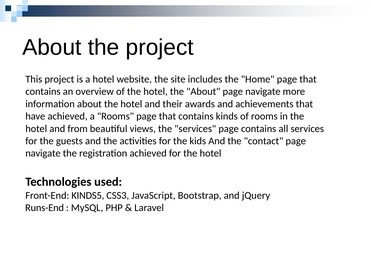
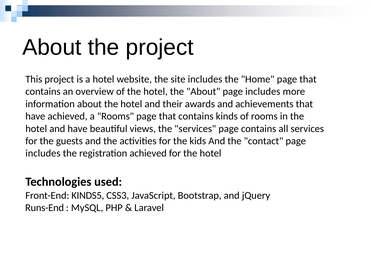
About page navigate: navigate -> includes
and from: from -> have
navigate at (43, 153): navigate -> includes
